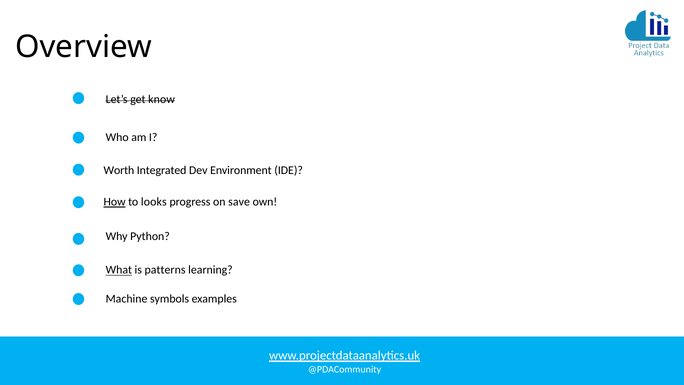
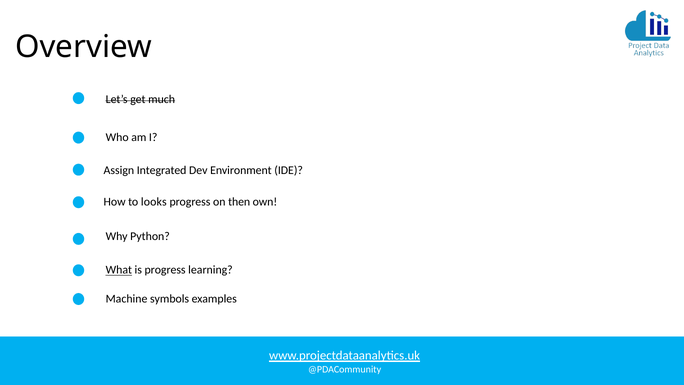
know: know -> much
Worth: Worth -> Assign
How underline: present -> none
save: save -> then
is patterns: patterns -> progress
